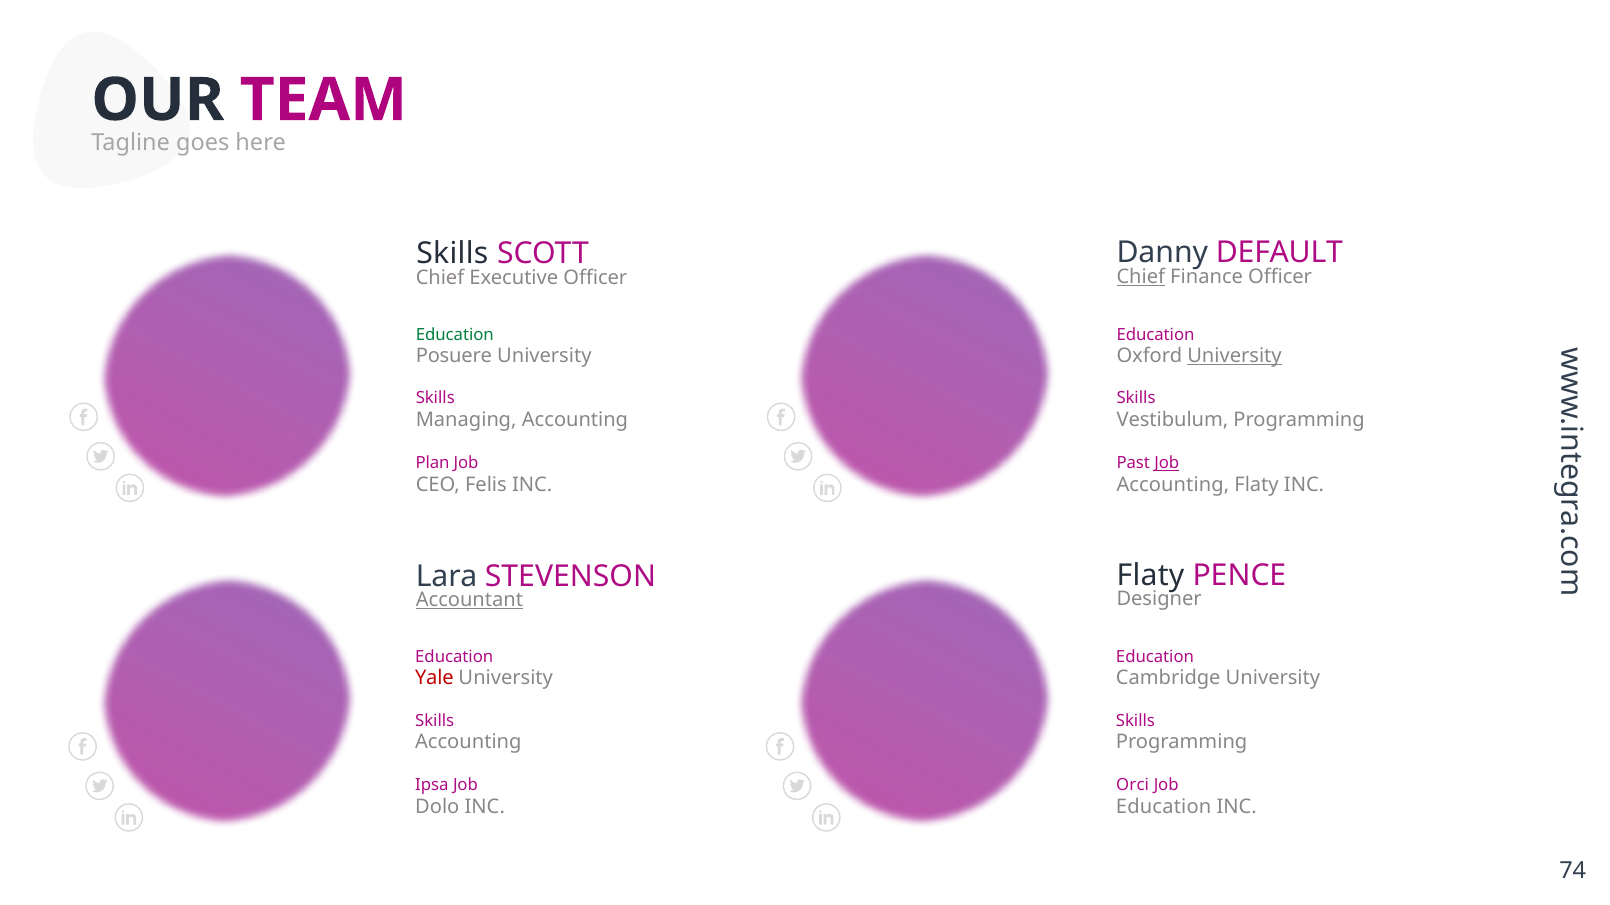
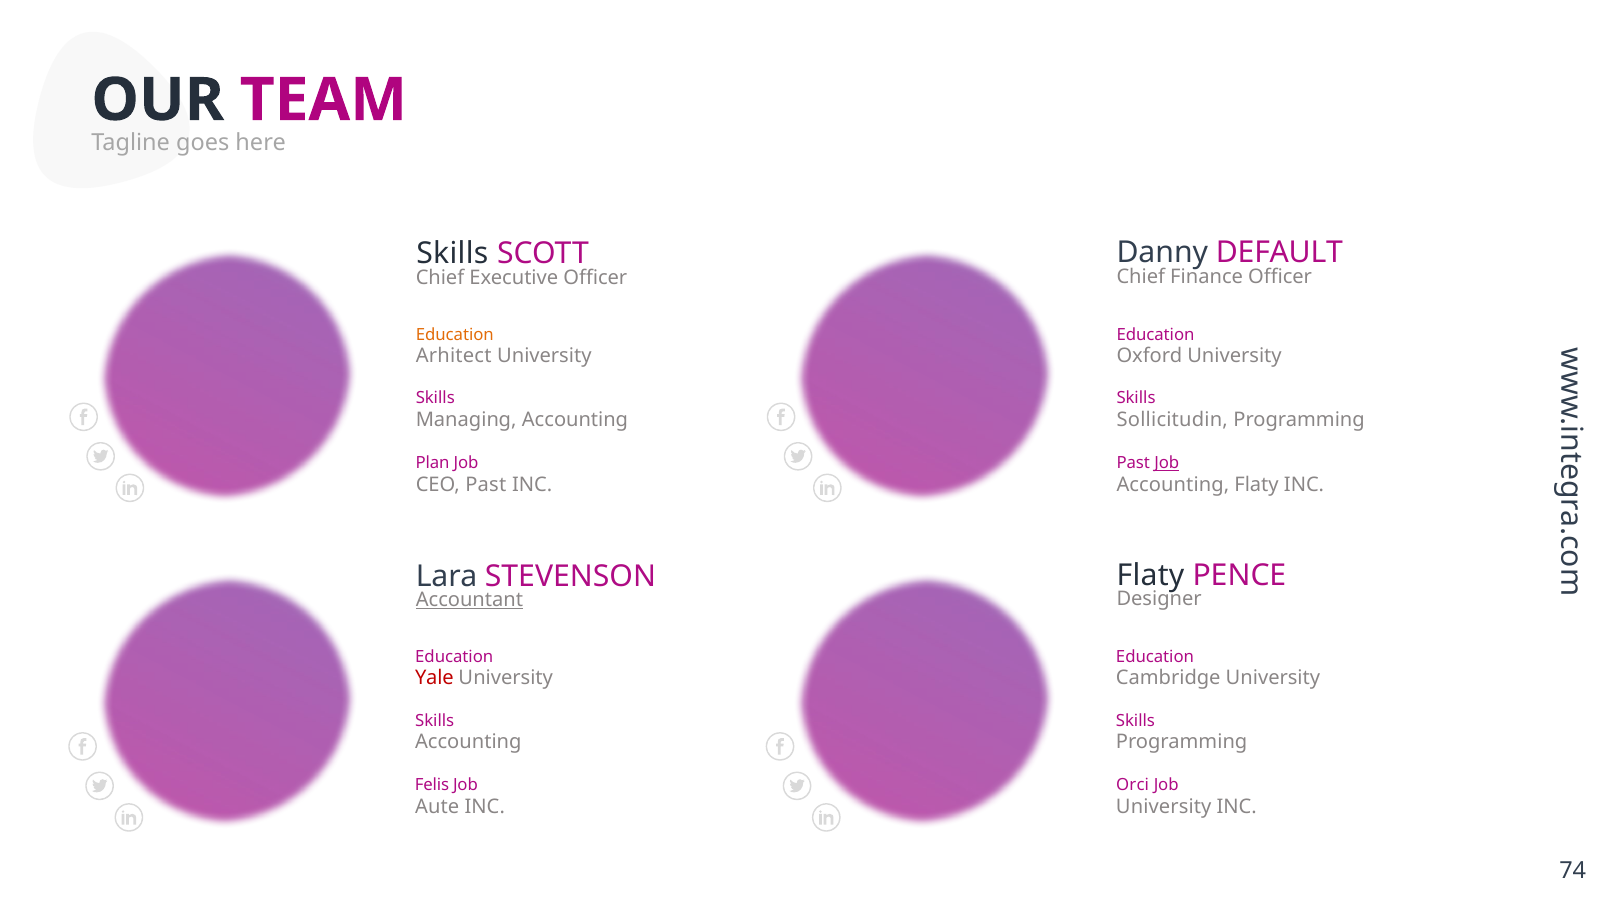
Chief at (1141, 277) underline: present -> none
Education at (455, 335) colour: green -> orange
Posuere: Posuere -> Arhitect
University at (1235, 356) underline: present -> none
Vestibulum: Vestibulum -> Sollicitudin
CEO Felis: Felis -> Past
Ipsa: Ipsa -> Felis
Dolo: Dolo -> Aute
Education at (1164, 807): Education -> University
